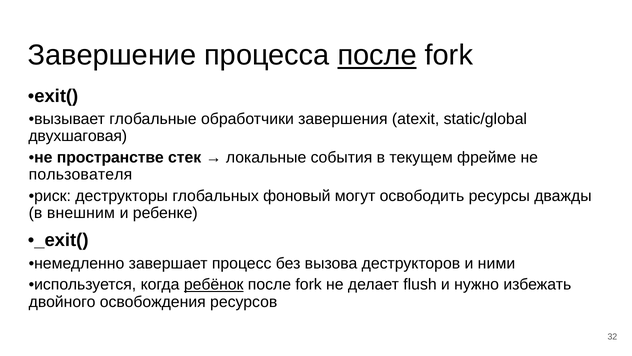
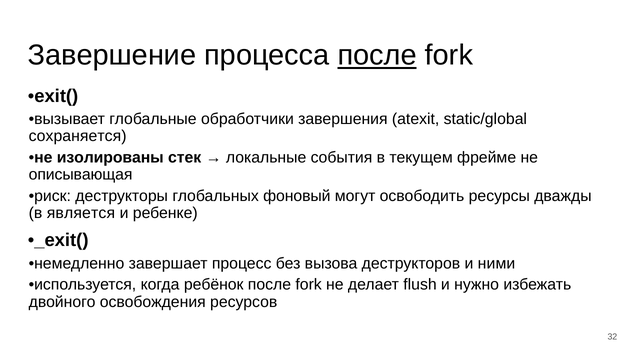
двухшаговая: двухшаговая -> сохраняется
пространстве: пространстве -> изолированы
пользователя: пользователя -> описывающая
внешним: внешним -> является
ребёнок underline: present -> none
